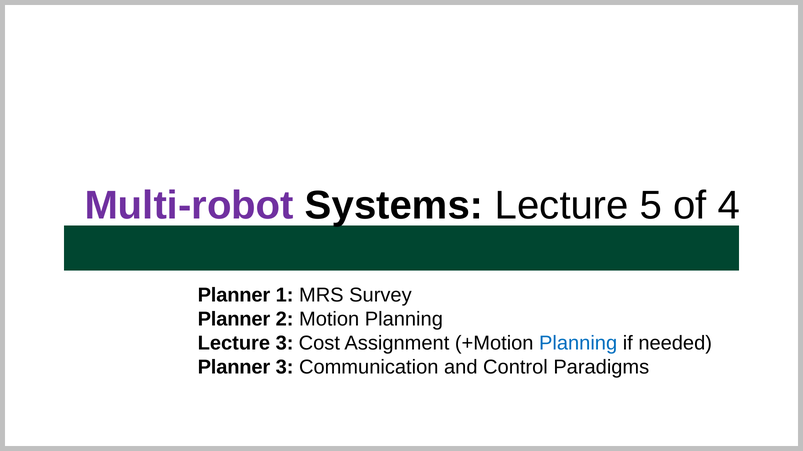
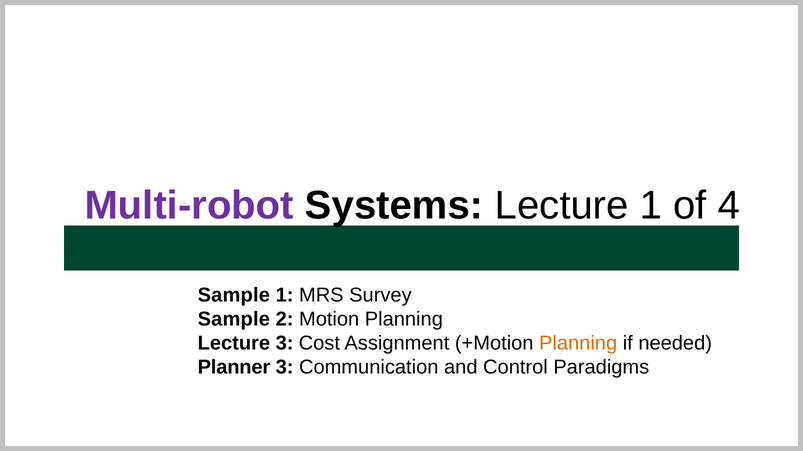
Lecture 5: 5 -> 1
Planner at (234, 296): Planner -> Sample
Planner at (234, 320): Planner -> Sample
Planning at (578, 344) colour: blue -> orange
